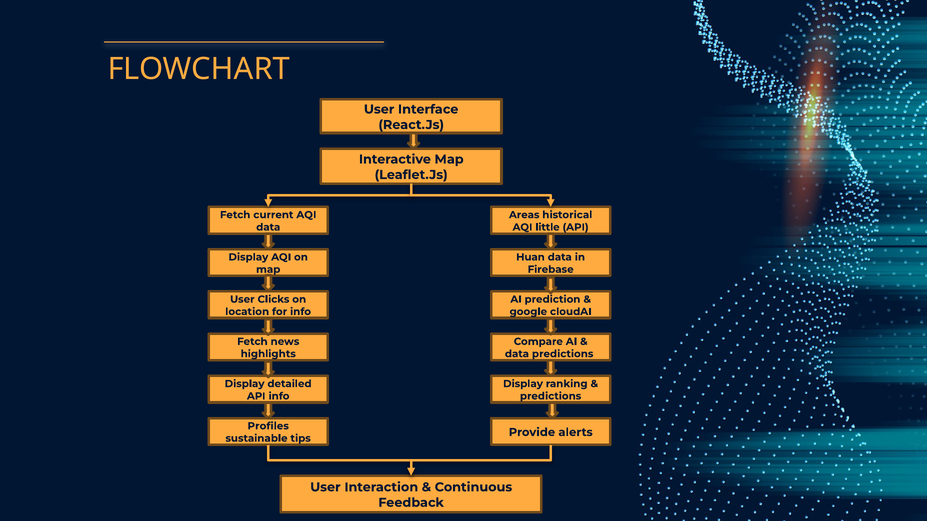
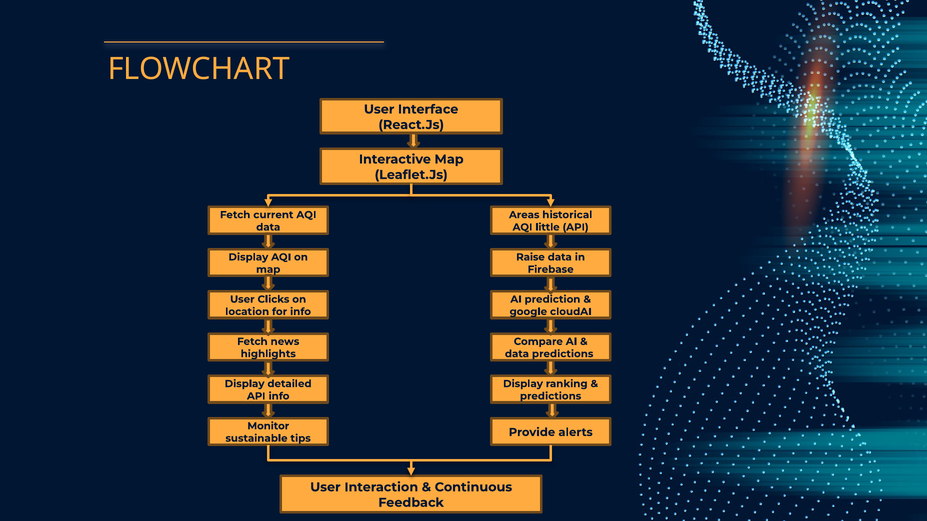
Huan: Huan -> Raise
Profiles: Profiles -> Monitor
